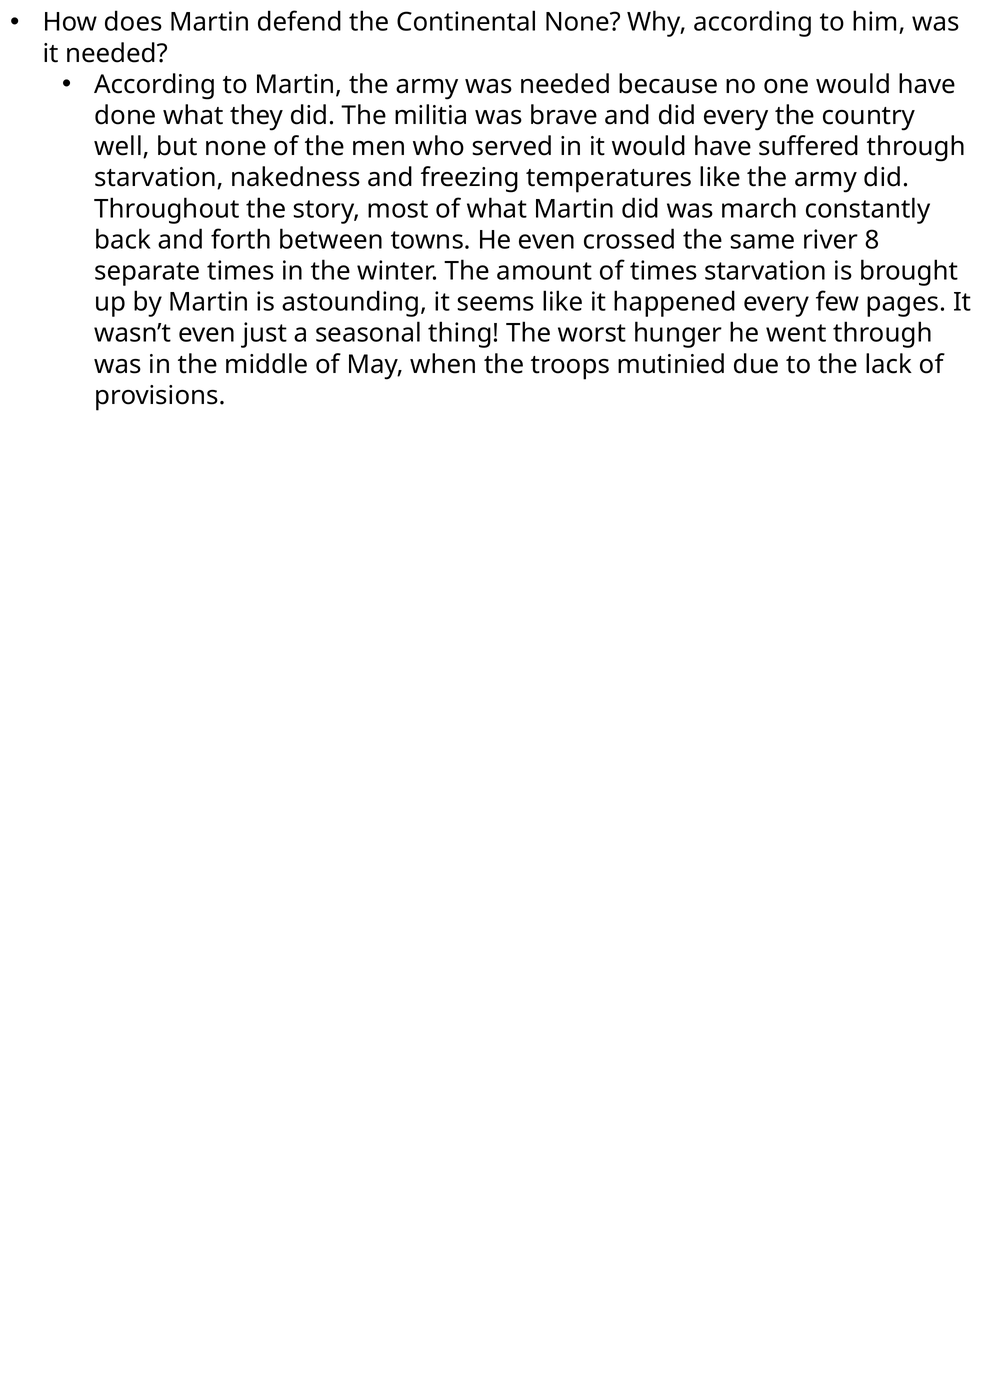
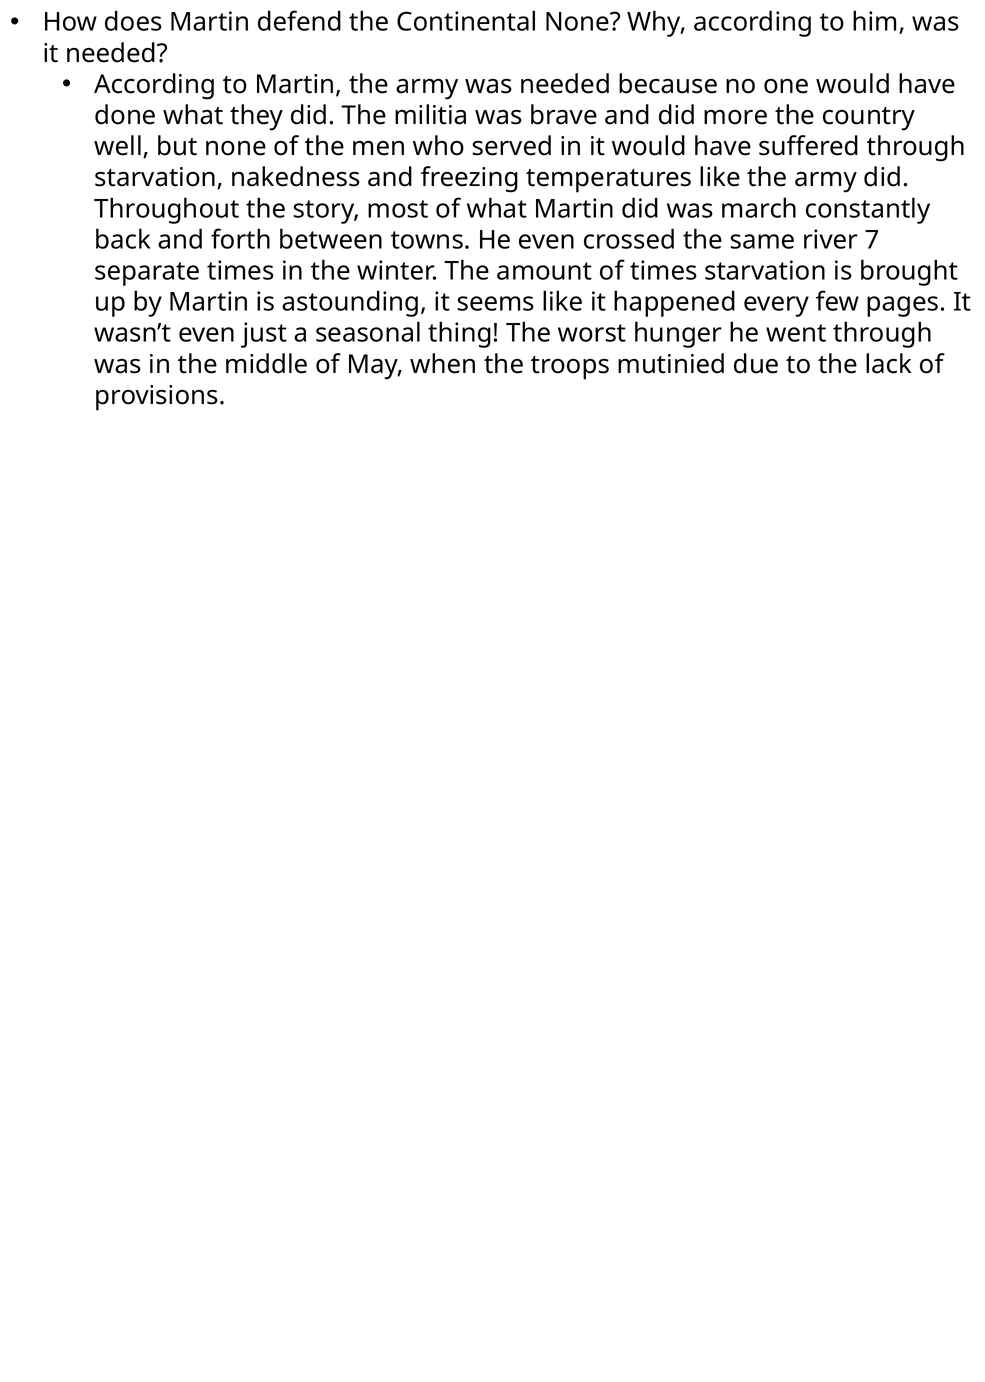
did every: every -> more
8: 8 -> 7
